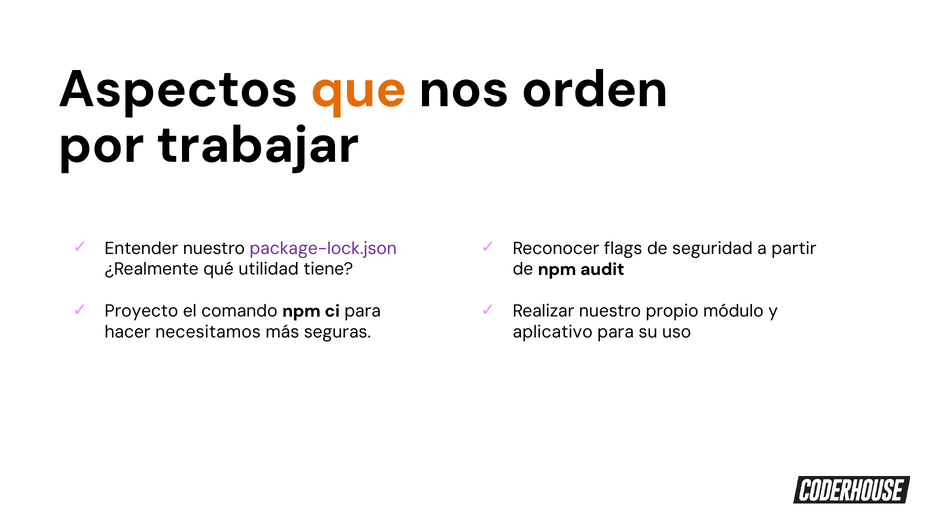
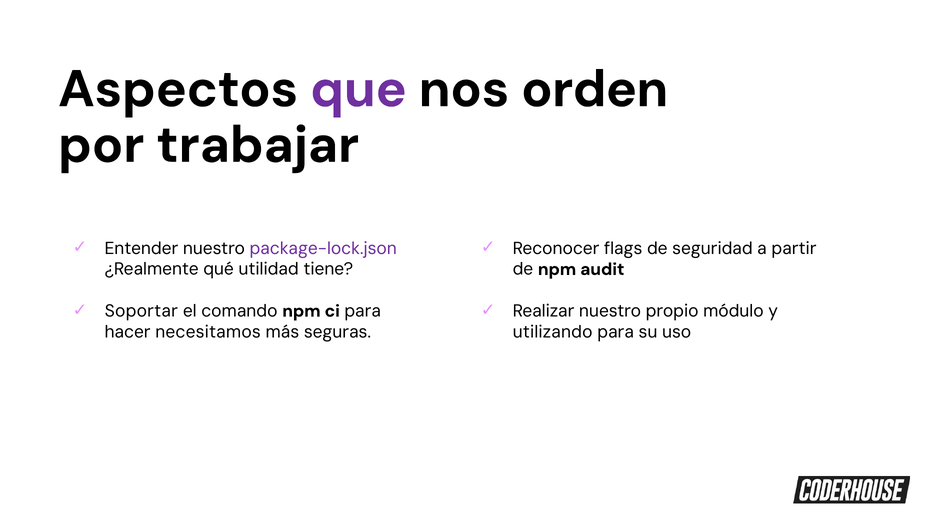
que colour: orange -> purple
Proyecto: Proyecto -> Soportar
aplicativo: aplicativo -> utilizando
